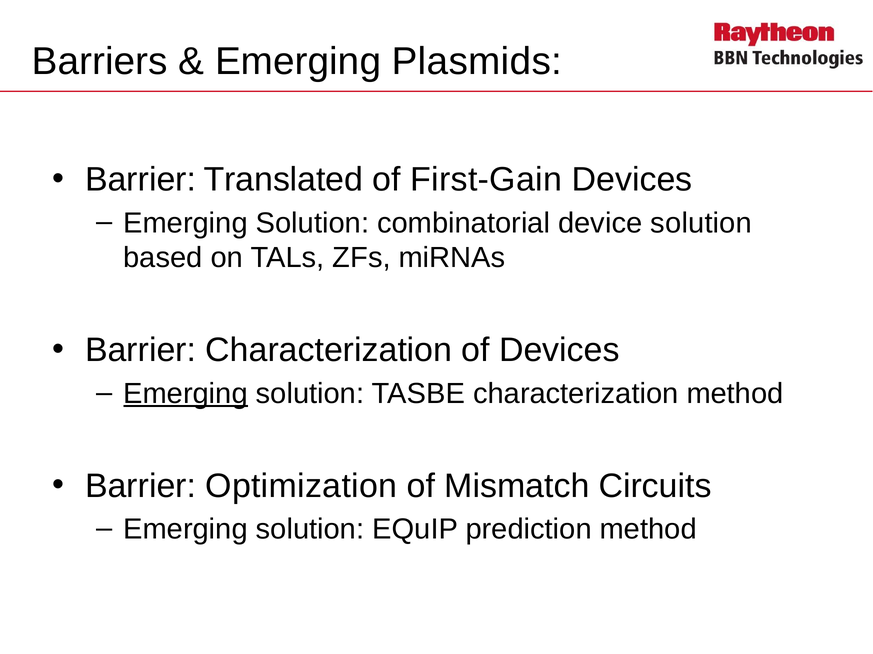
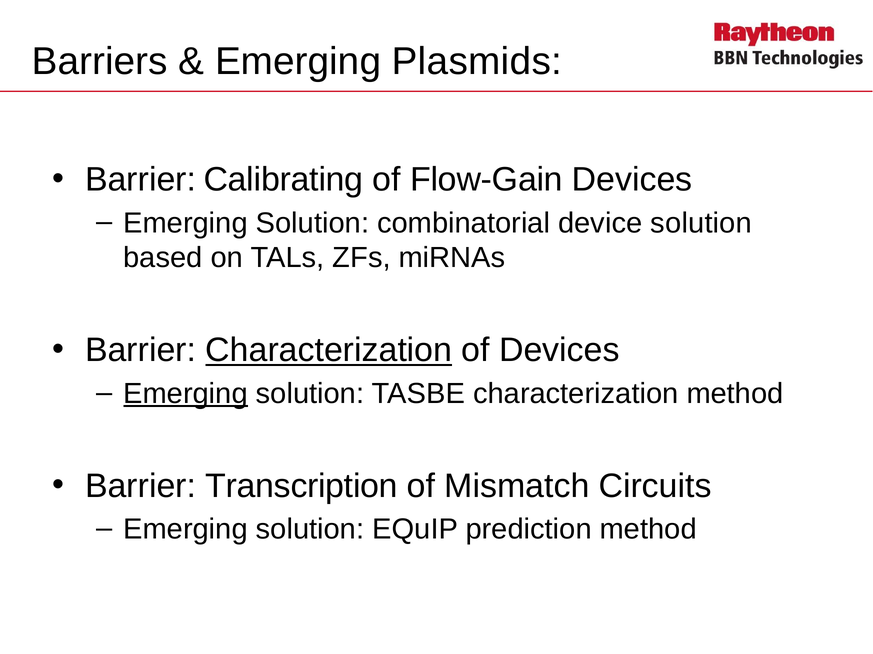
Translated: Translated -> Calibrating
First-Gain: First-Gain -> Flow-Gain
Characterization at (329, 351) underline: none -> present
Optimization: Optimization -> Transcription
